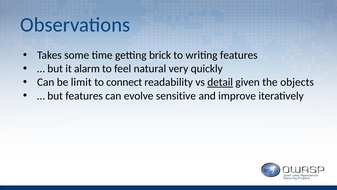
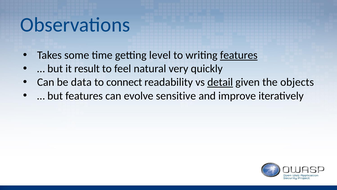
brick: brick -> level
features at (239, 55) underline: none -> present
alarm: alarm -> result
limit: limit -> data
